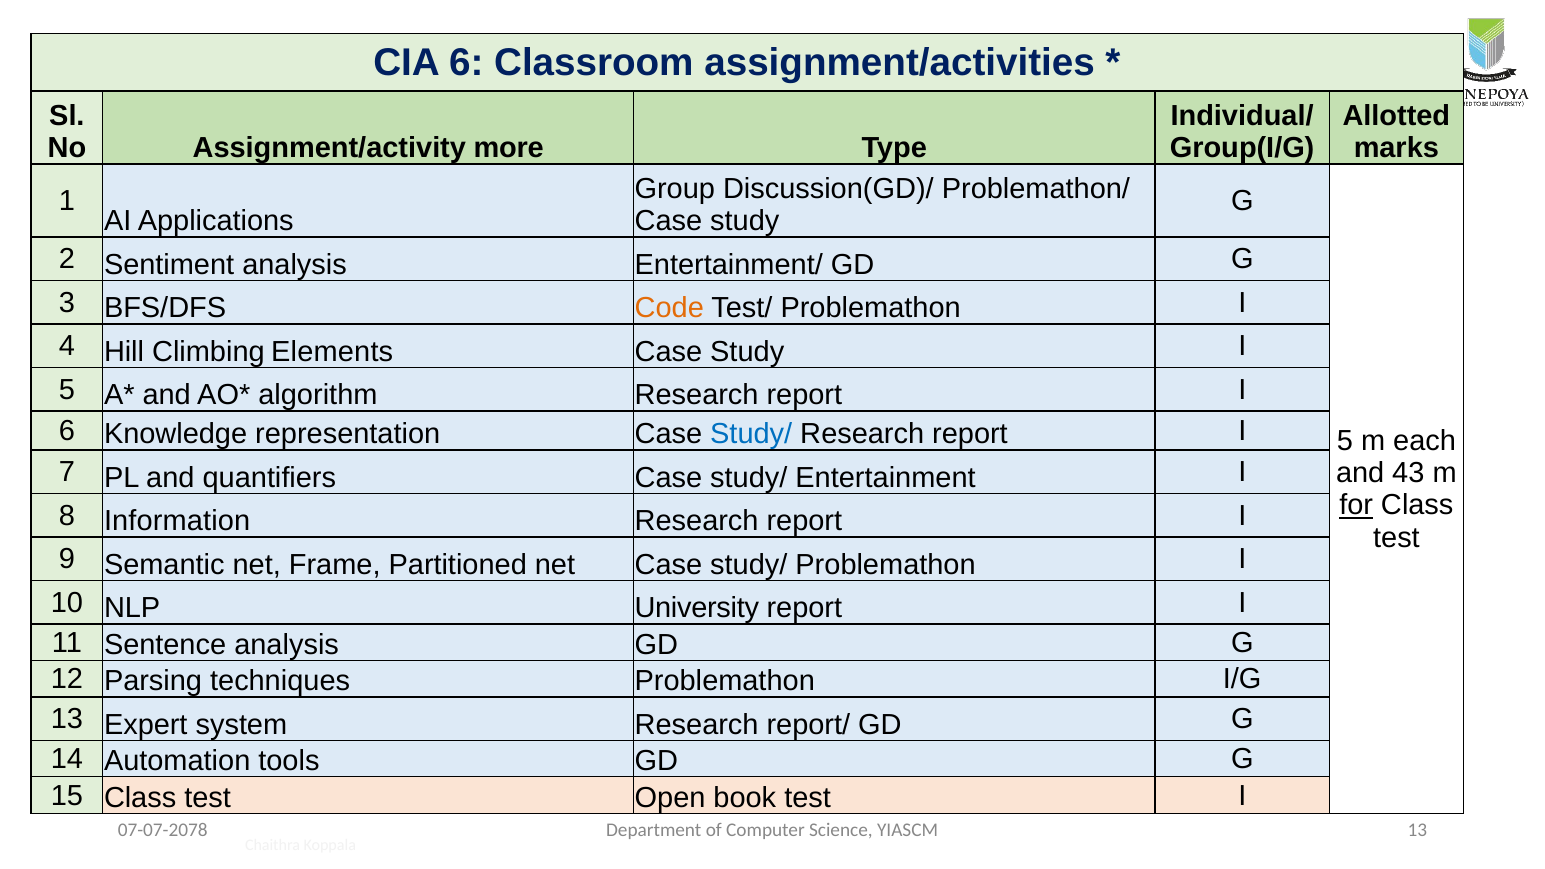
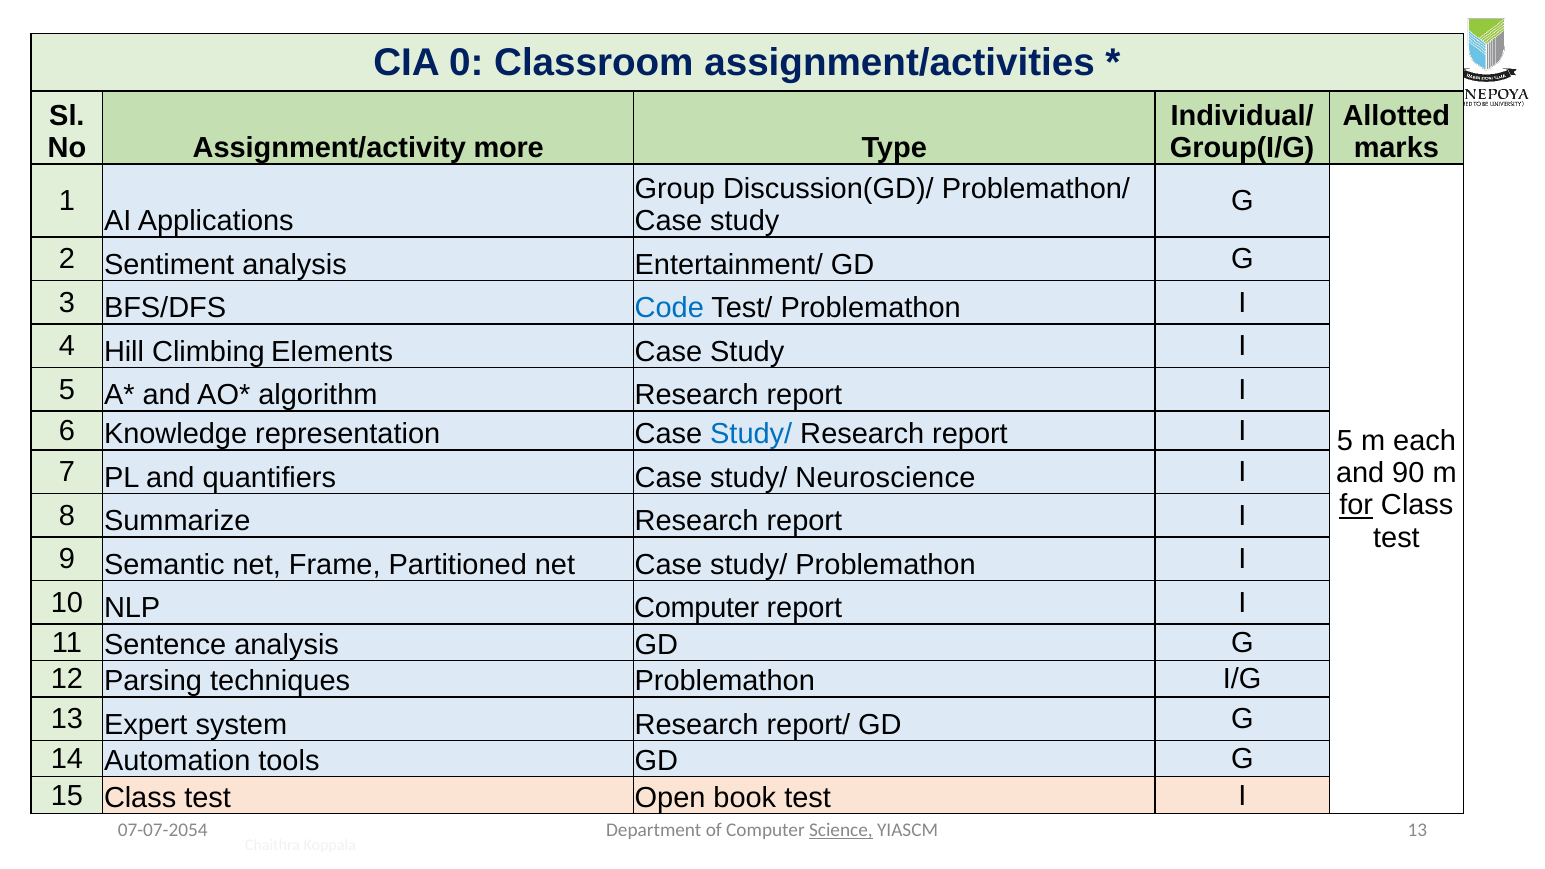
CIA 6: 6 -> 0
Code colour: orange -> blue
Entertainment: Entertainment -> Neuroscience
43: 43 -> 90
Information: Information -> Summarize
NLP University: University -> Computer
07-07-2078: 07-07-2078 -> 07-07-2054
Science underline: none -> present
